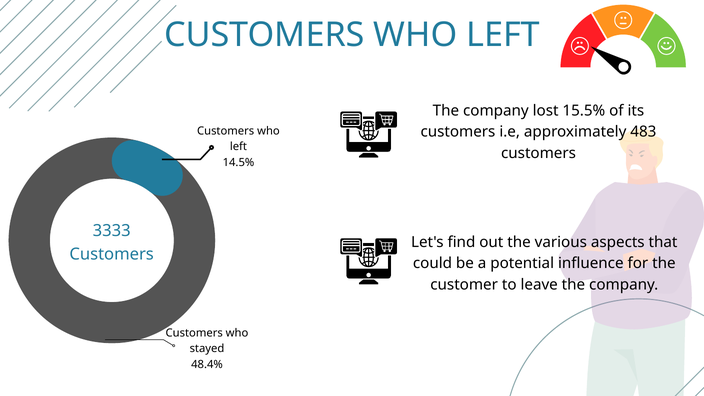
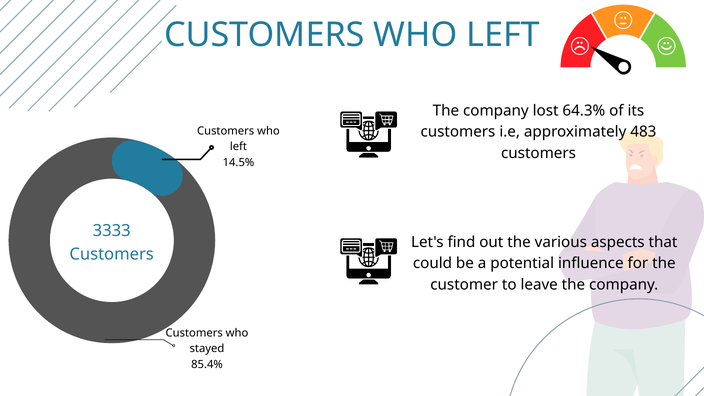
15.5%: 15.5% -> 64.3%
48.4%: 48.4% -> 85.4%
